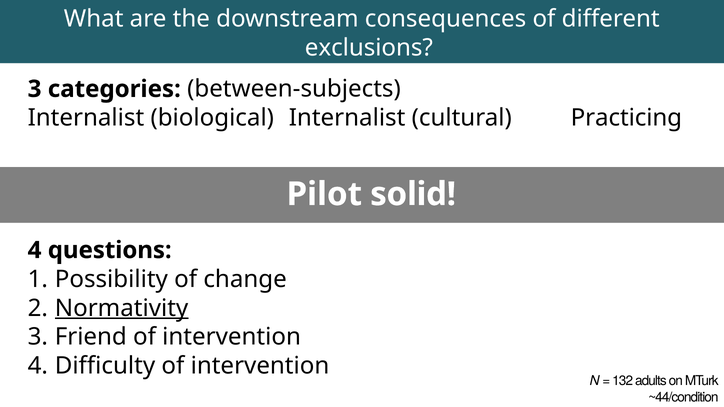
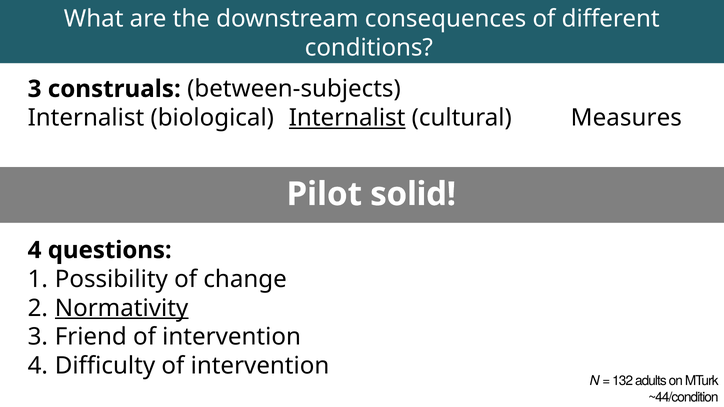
exclusions: exclusions -> conditions
categories: categories -> construals
Internalist at (347, 118) underline: none -> present
Practicing: Practicing -> Measures
